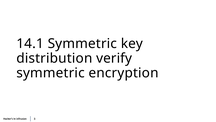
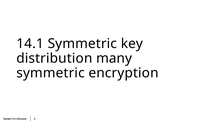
verify: verify -> many
